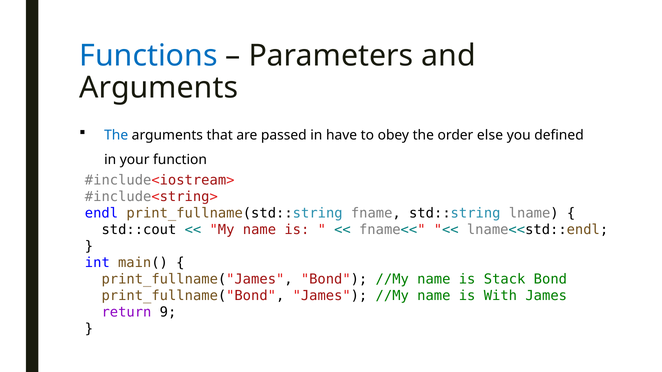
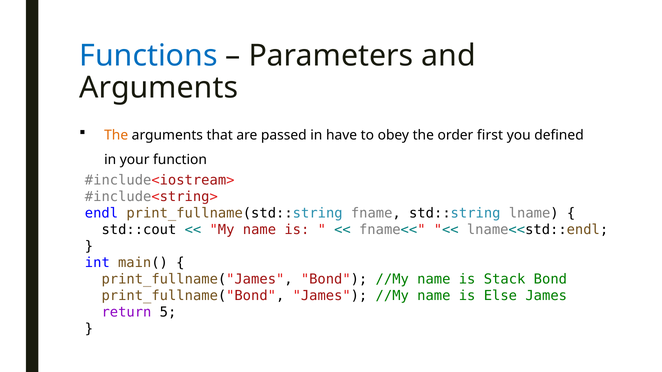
The at (116, 135) colour: blue -> orange
else: else -> first
With: With -> Else
9: 9 -> 5
